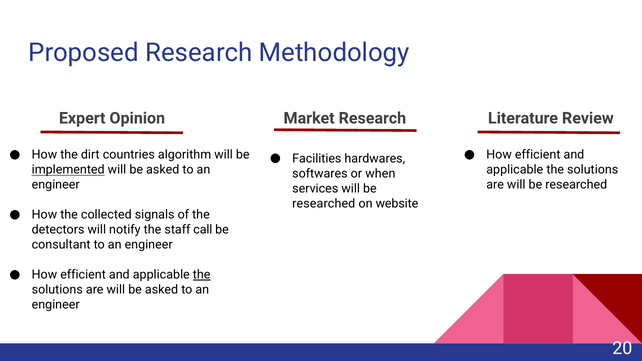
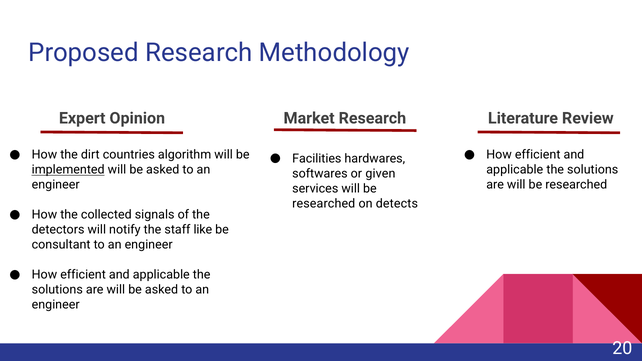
when: when -> given
website: website -> detects
call: call -> like
the at (202, 275) underline: present -> none
